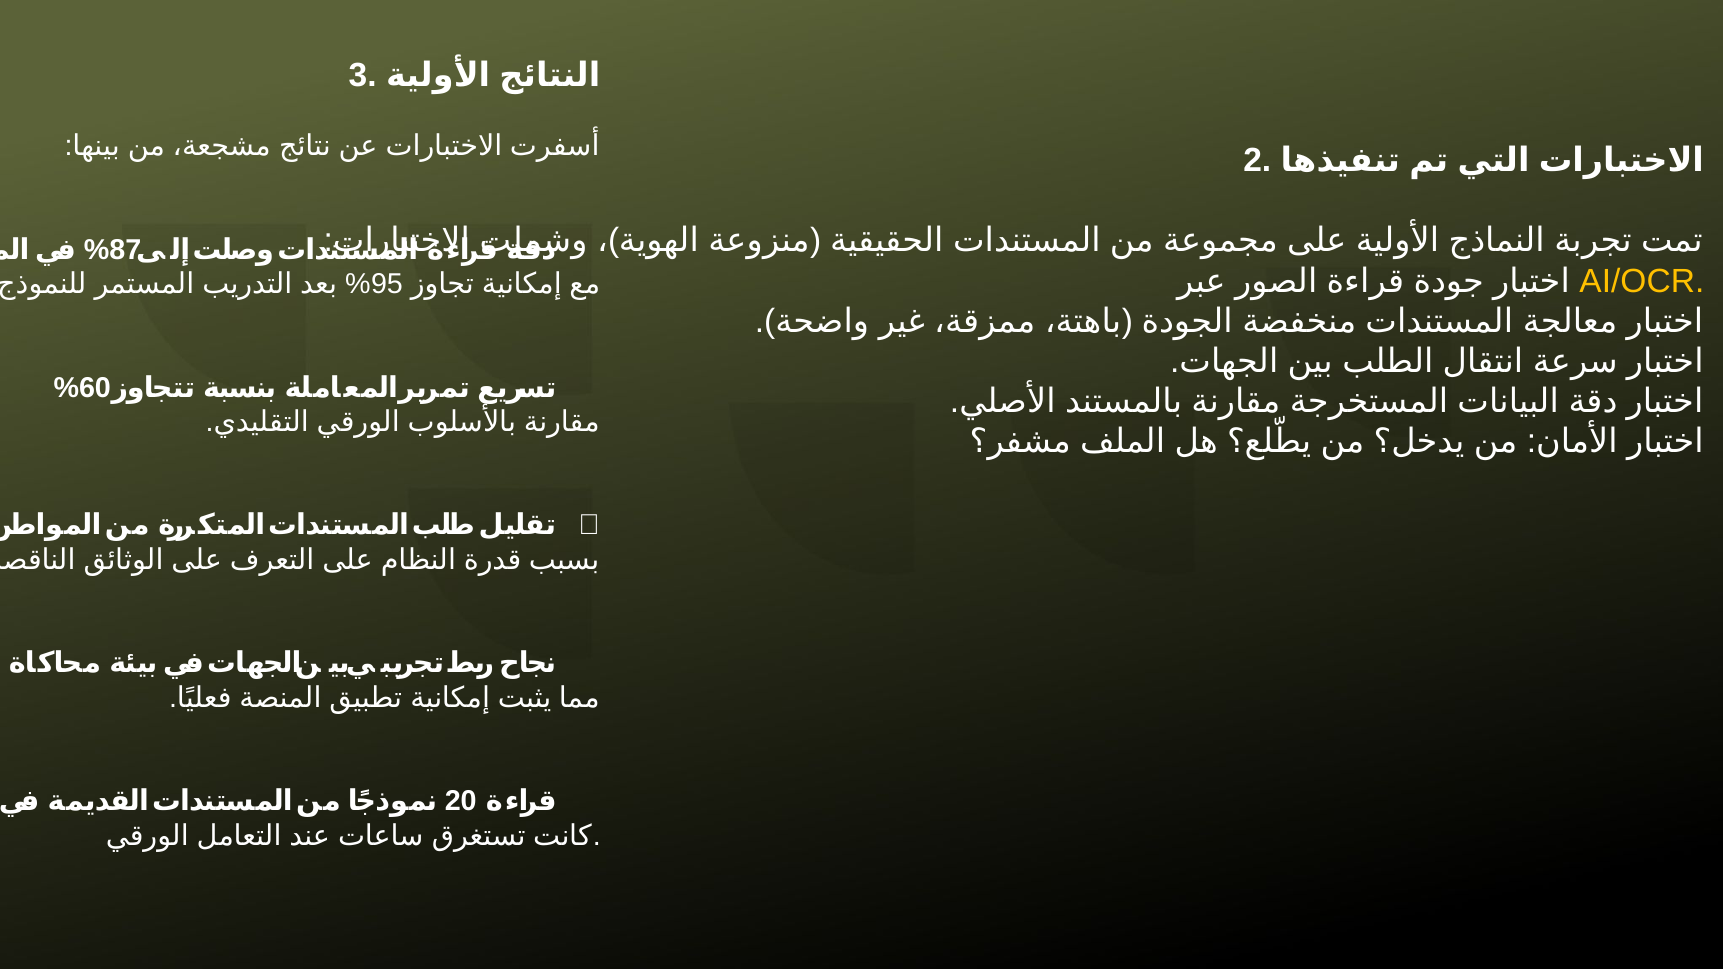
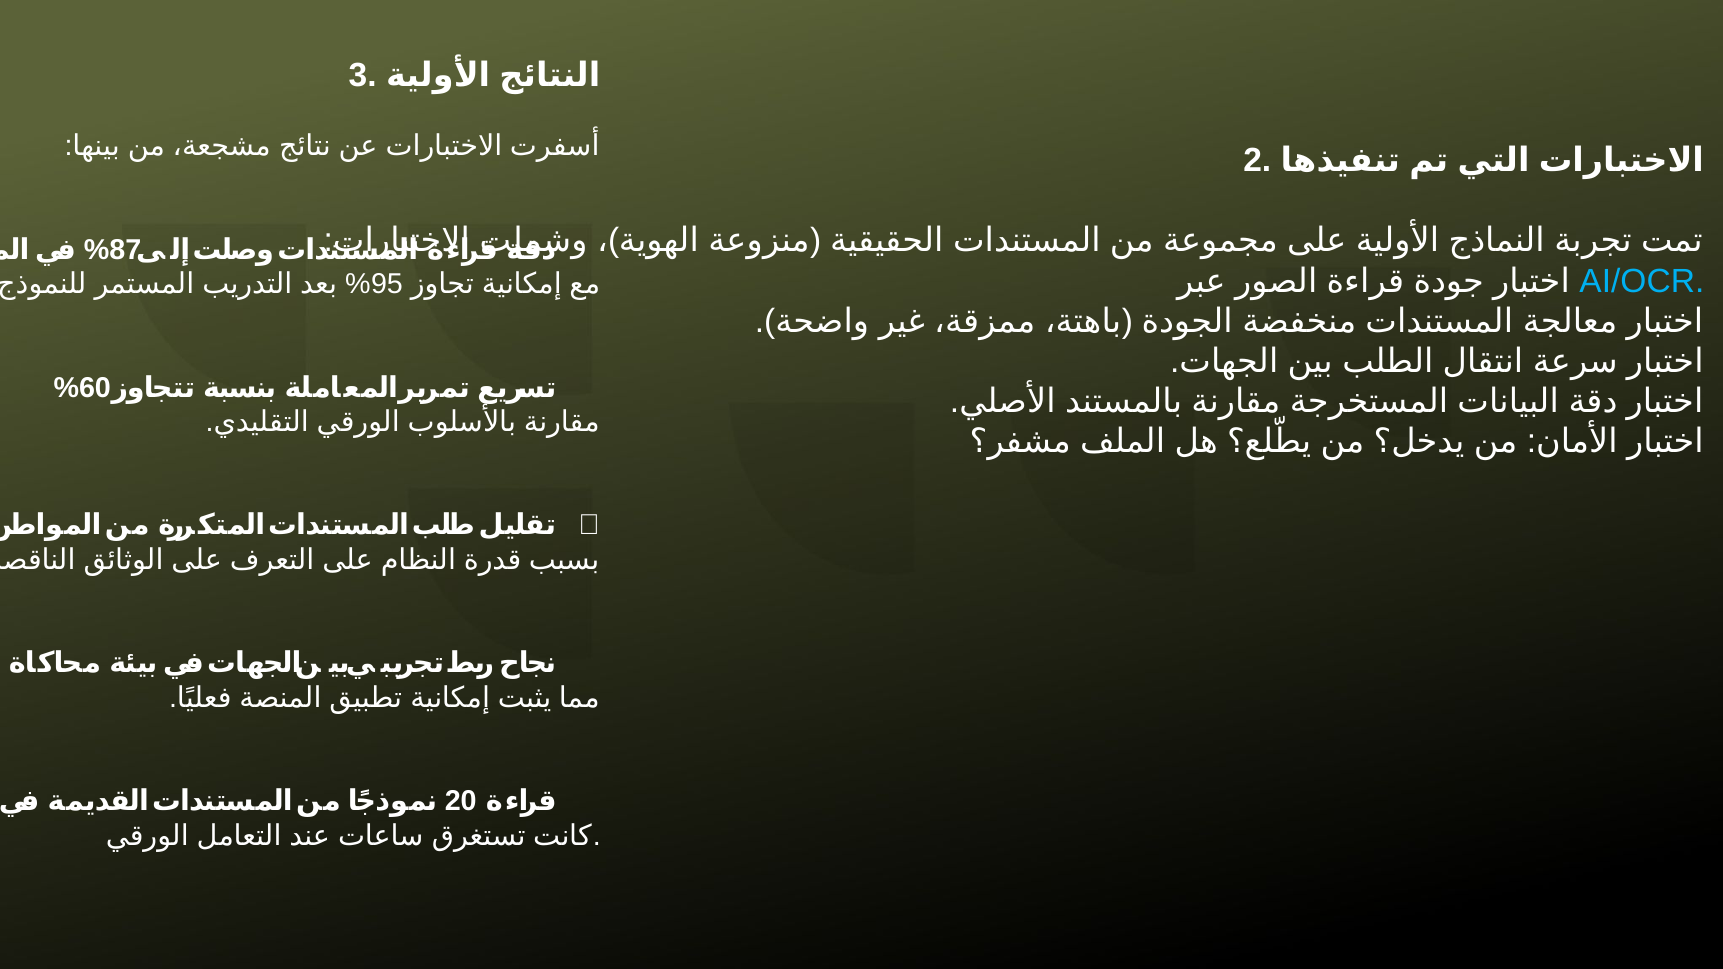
AI/OCR colour: yellow -> light blue
